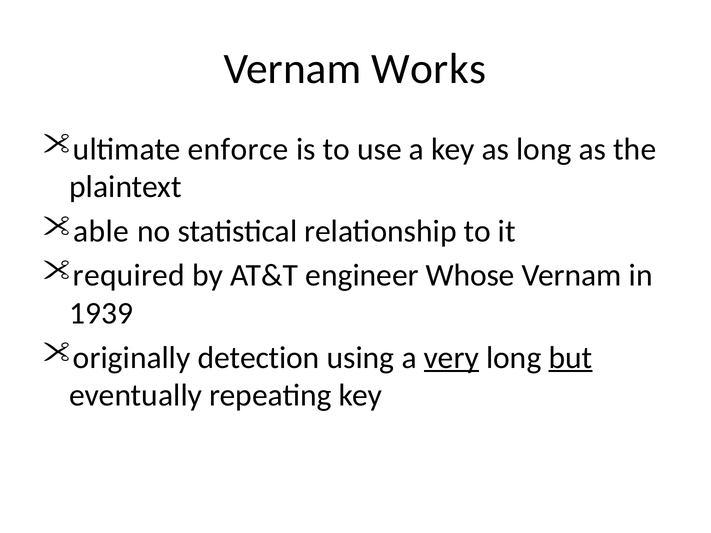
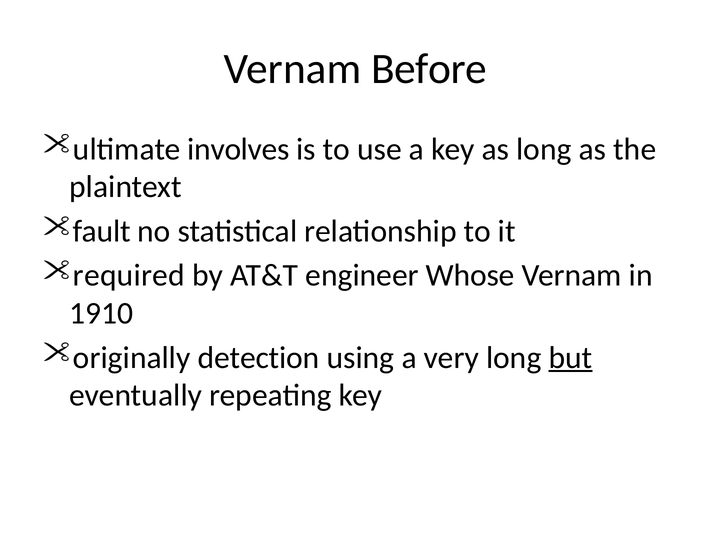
Works: Works -> Before
enforce: enforce -> involves
able: able -> fault
1939: 1939 -> 1910
very underline: present -> none
